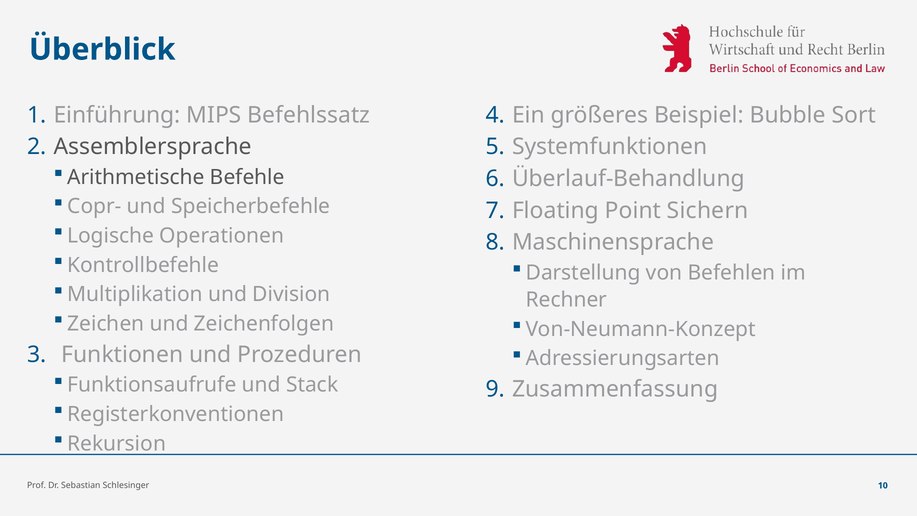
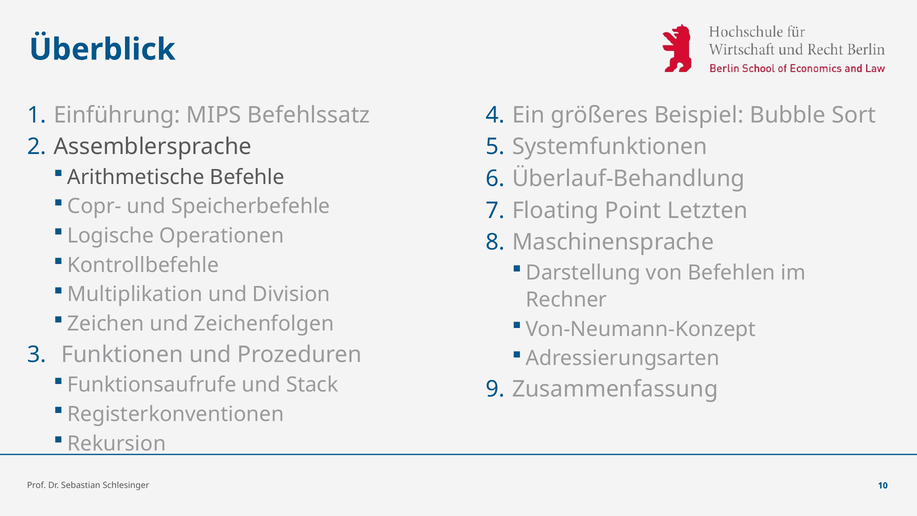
Sichern: Sichern -> Letzten
